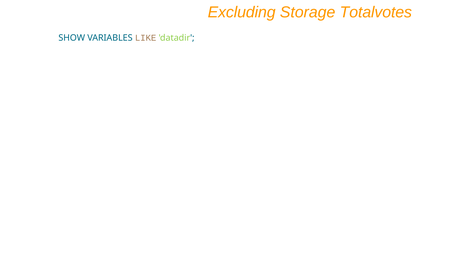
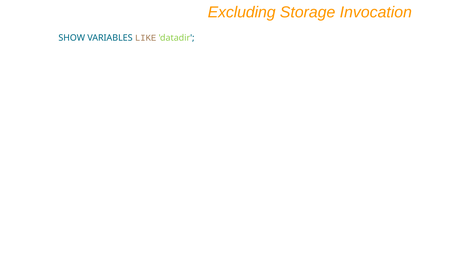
Totalvotes: Totalvotes -> Invocation
